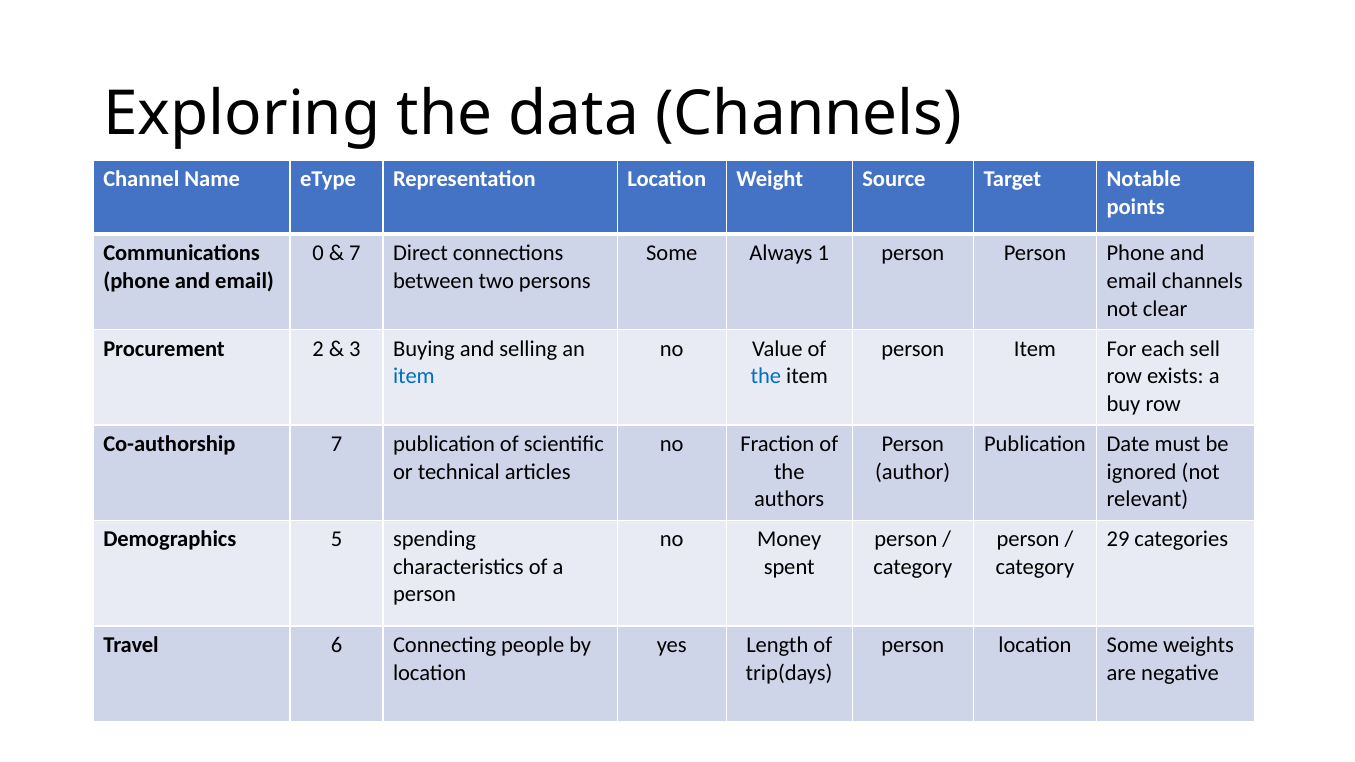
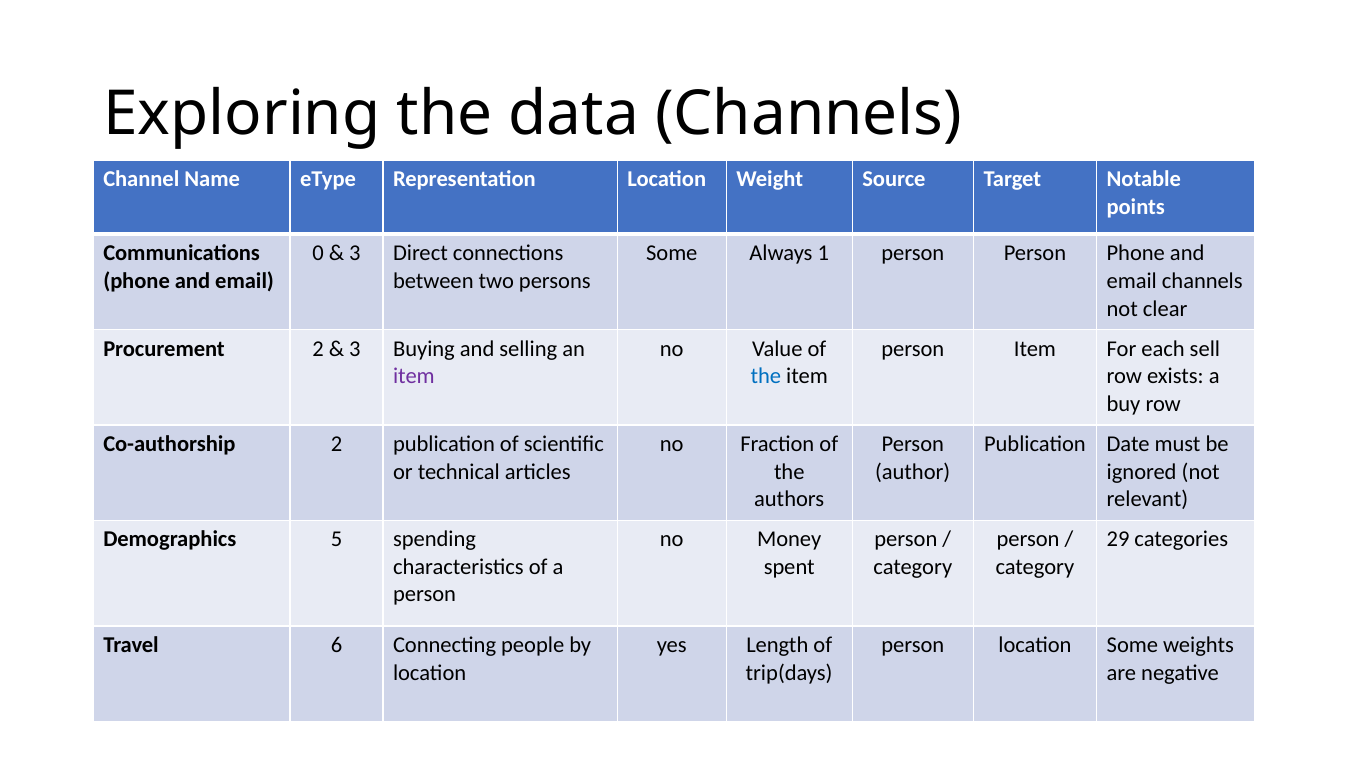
7 at (355, 254): 7 -> 3
item at (414, 376) colour: blue -> purple
Co-authorship 7: 7 -> 2
